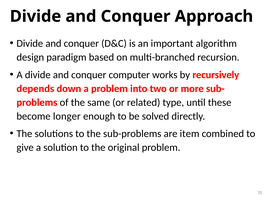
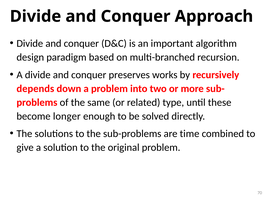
computer: computer -> preserves
item: item -> time
